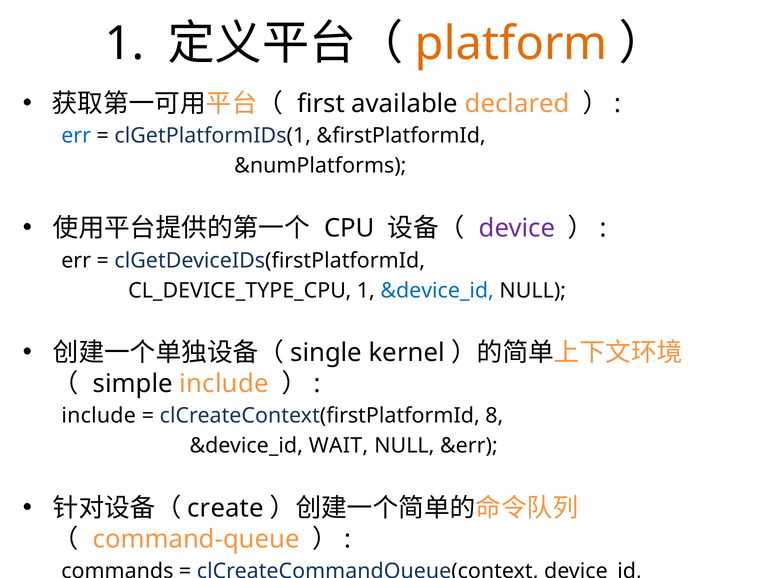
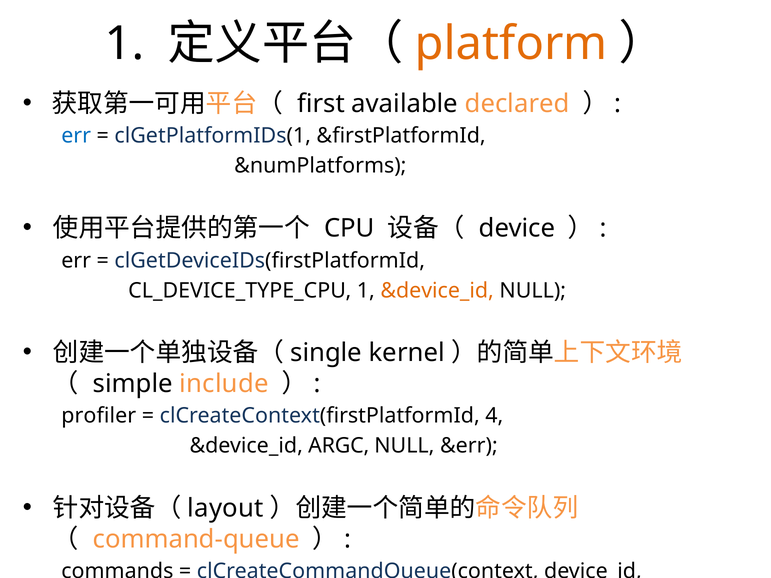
device colour: purple -> black
&device_id at (437, 291) colour: blue -> orange
include at (99, 416): include -> profiler
8: 8 -> 4
WAIT: WAIT -> ARGC
create: create -> layout
